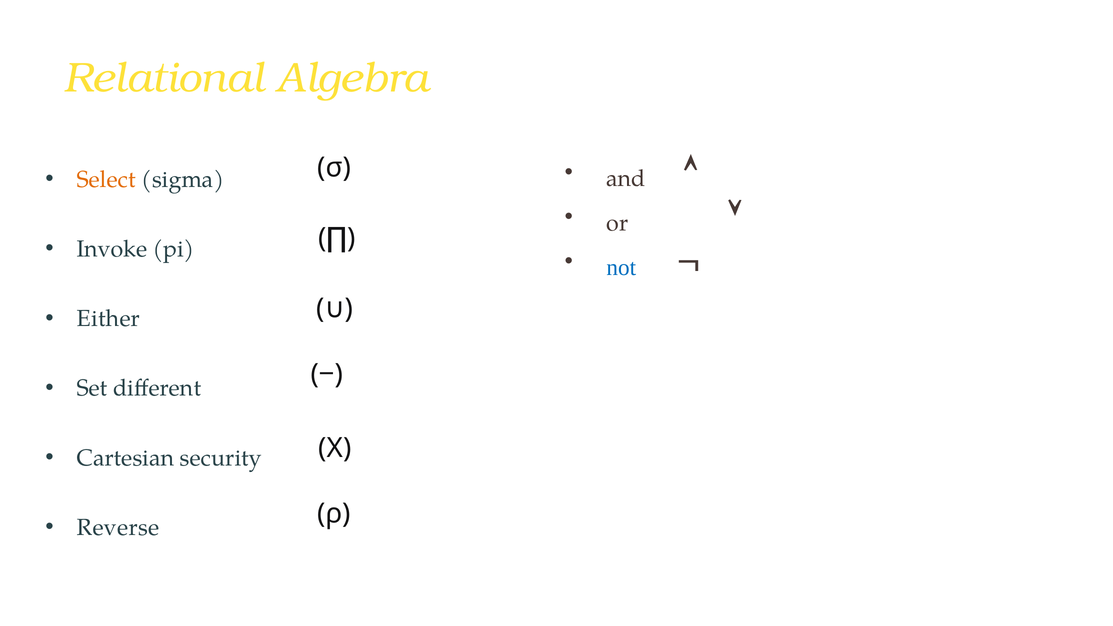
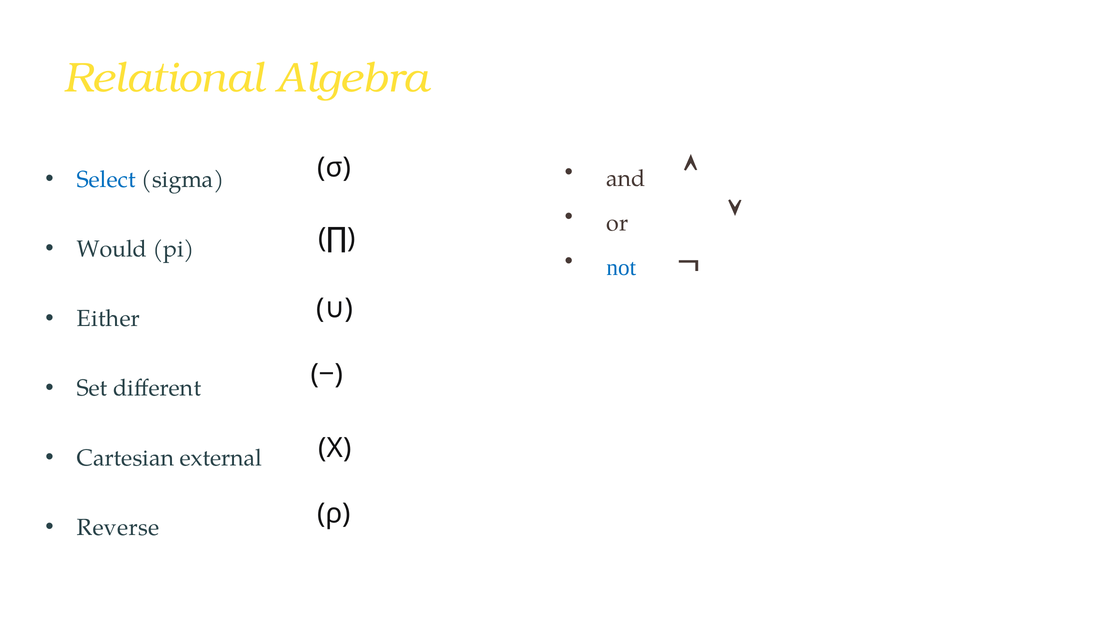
Select colour: orange -> blue
Invoke: Invoke -> Would
security: security -> external
